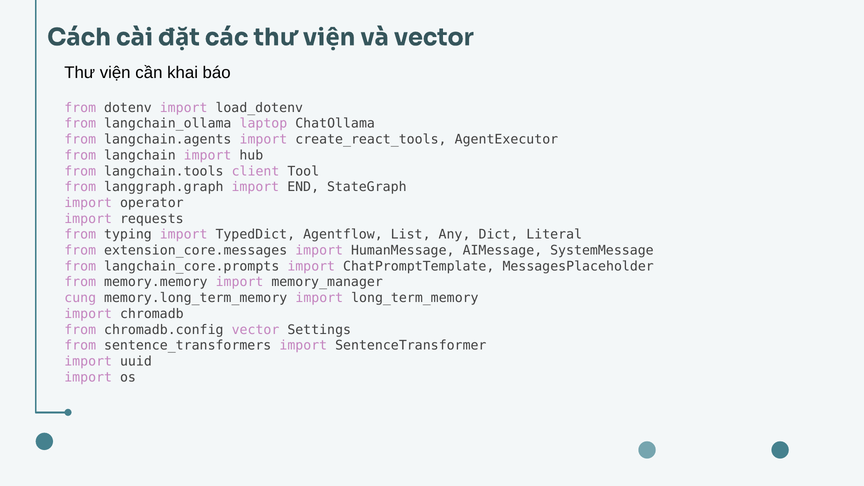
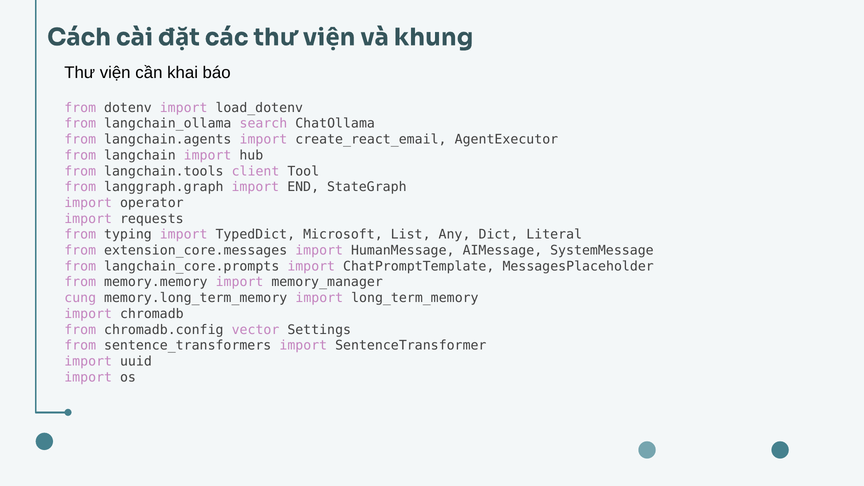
và vector: vector -> khung
laptop: laptop -> search
create_react_tools: create_react_tools -> create_react_email
Agentflow: Agentflow -> Microsoft
